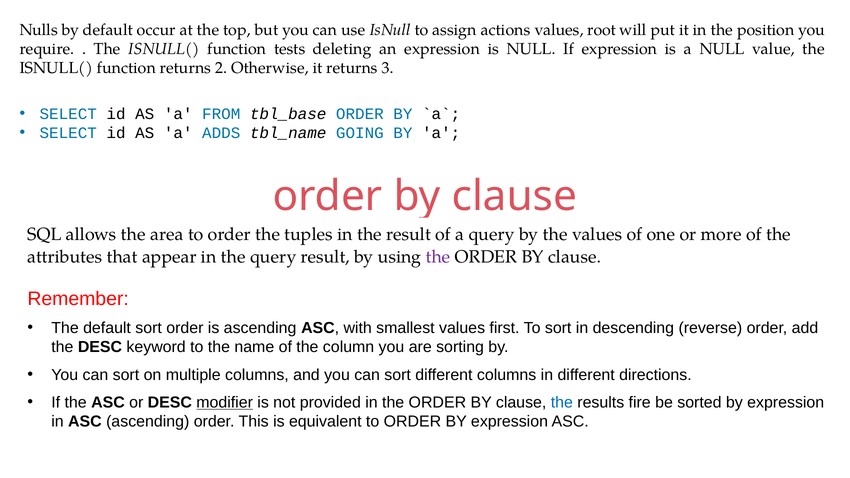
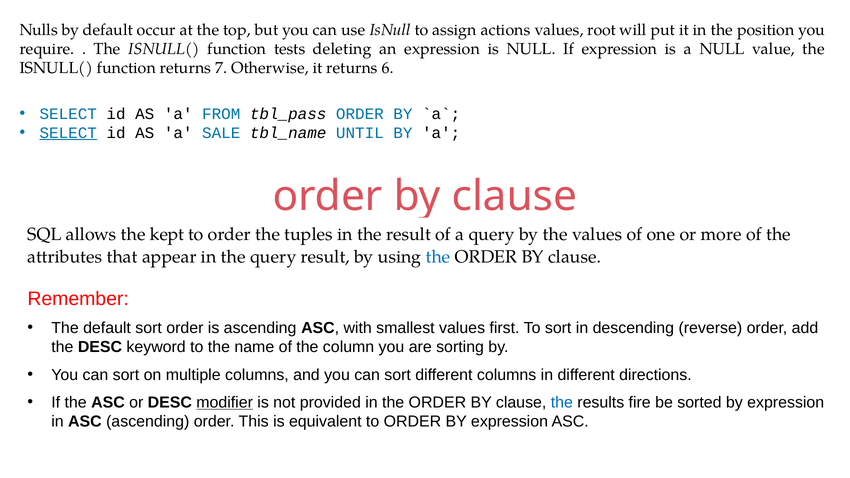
2: 2 -> 7
3: 3 -> 6
tbl_base: tbl_base -> tbl_pass
SELECT at (68, 133) underline: none -> present
ADDS: ADDS -> SALE
GOING: GOING -> UNTIL
area: area -> kept
the at (438, 257) colour: purple -> blue
